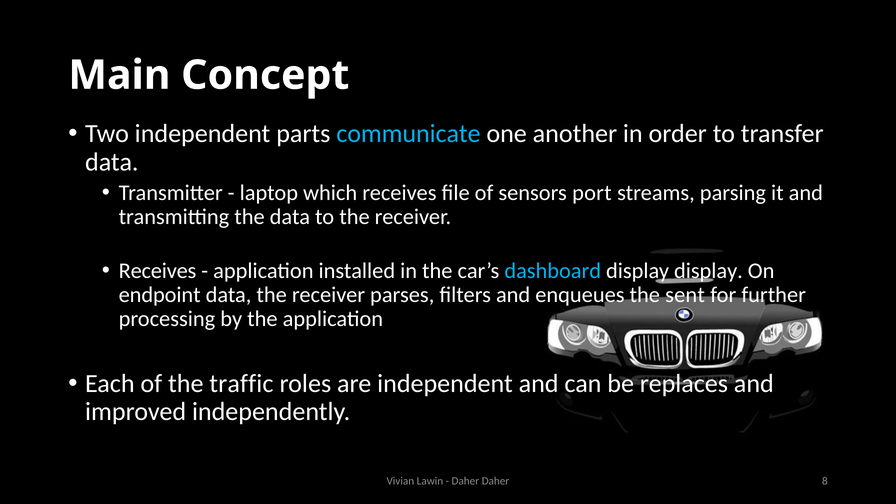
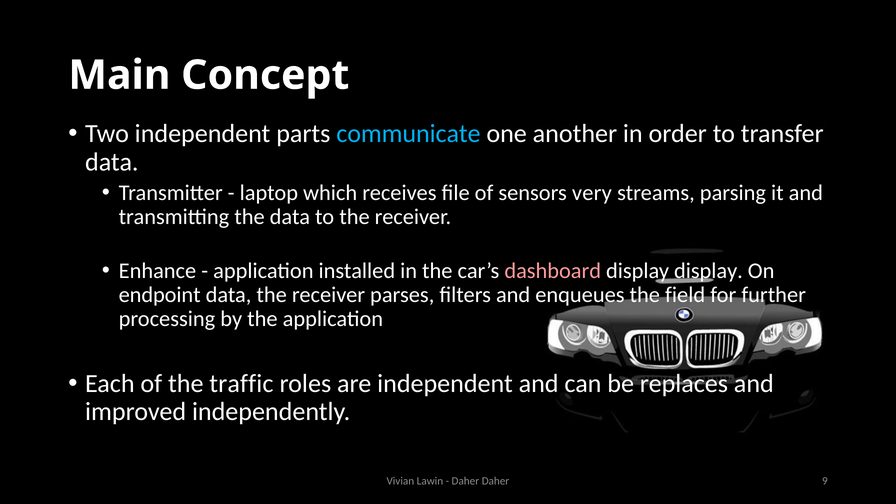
port: port -> very
Receives at (158, 271): Receives -> Enhance
dashboard colour: light blue -> pink
sent: sent -> field
8: 8 -> 9
